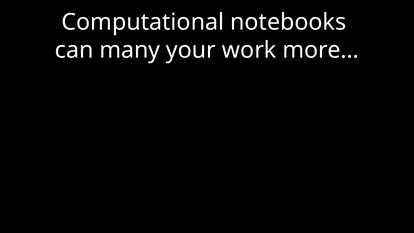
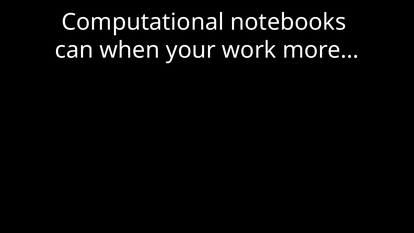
many: many -> when
